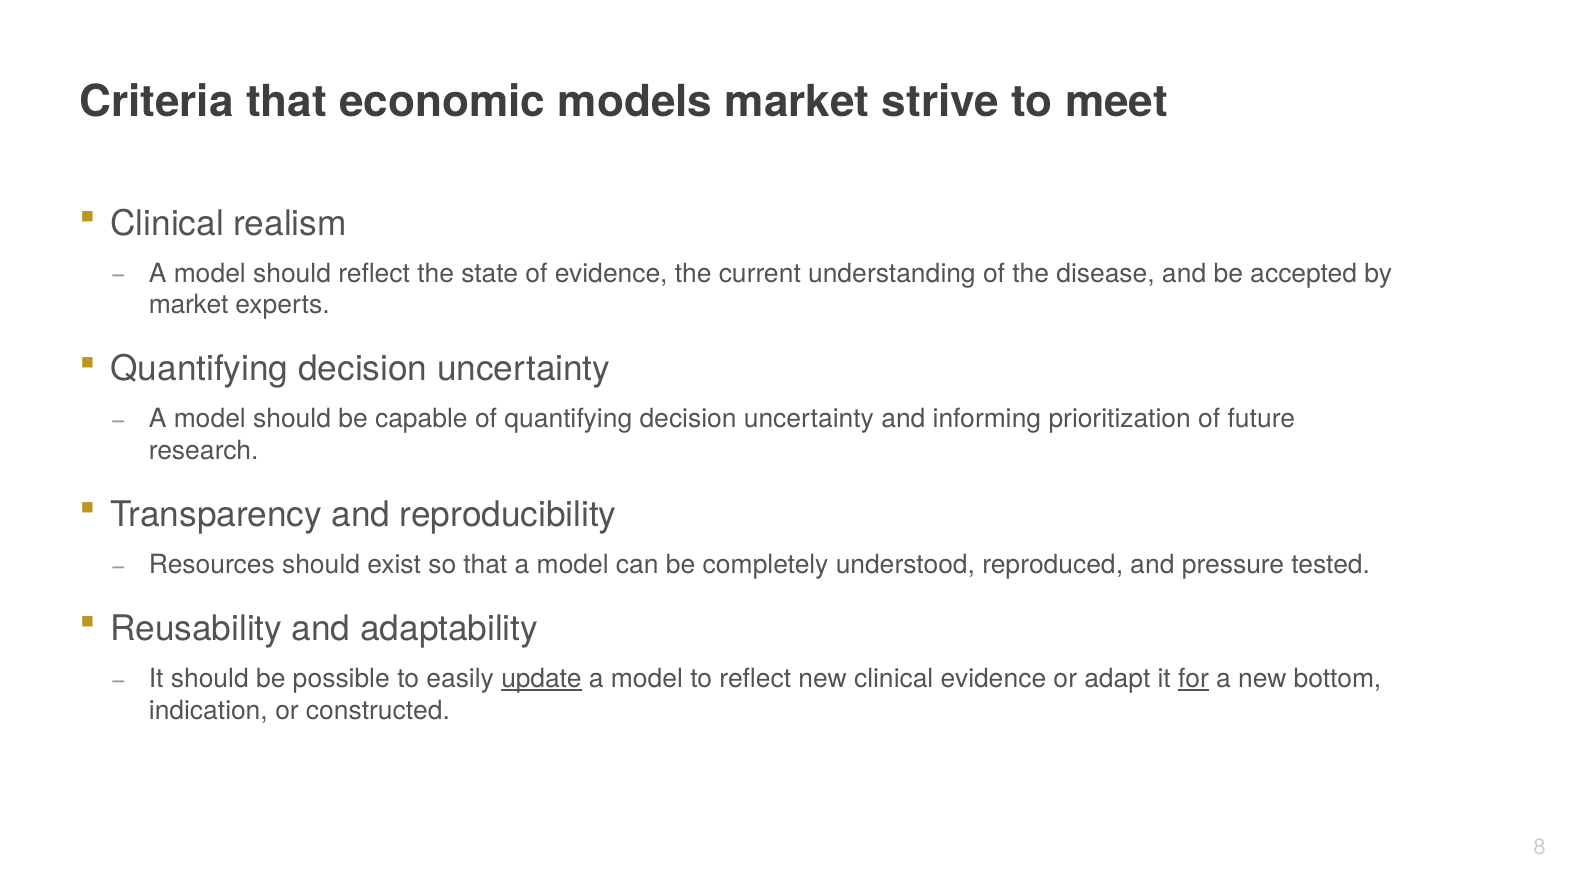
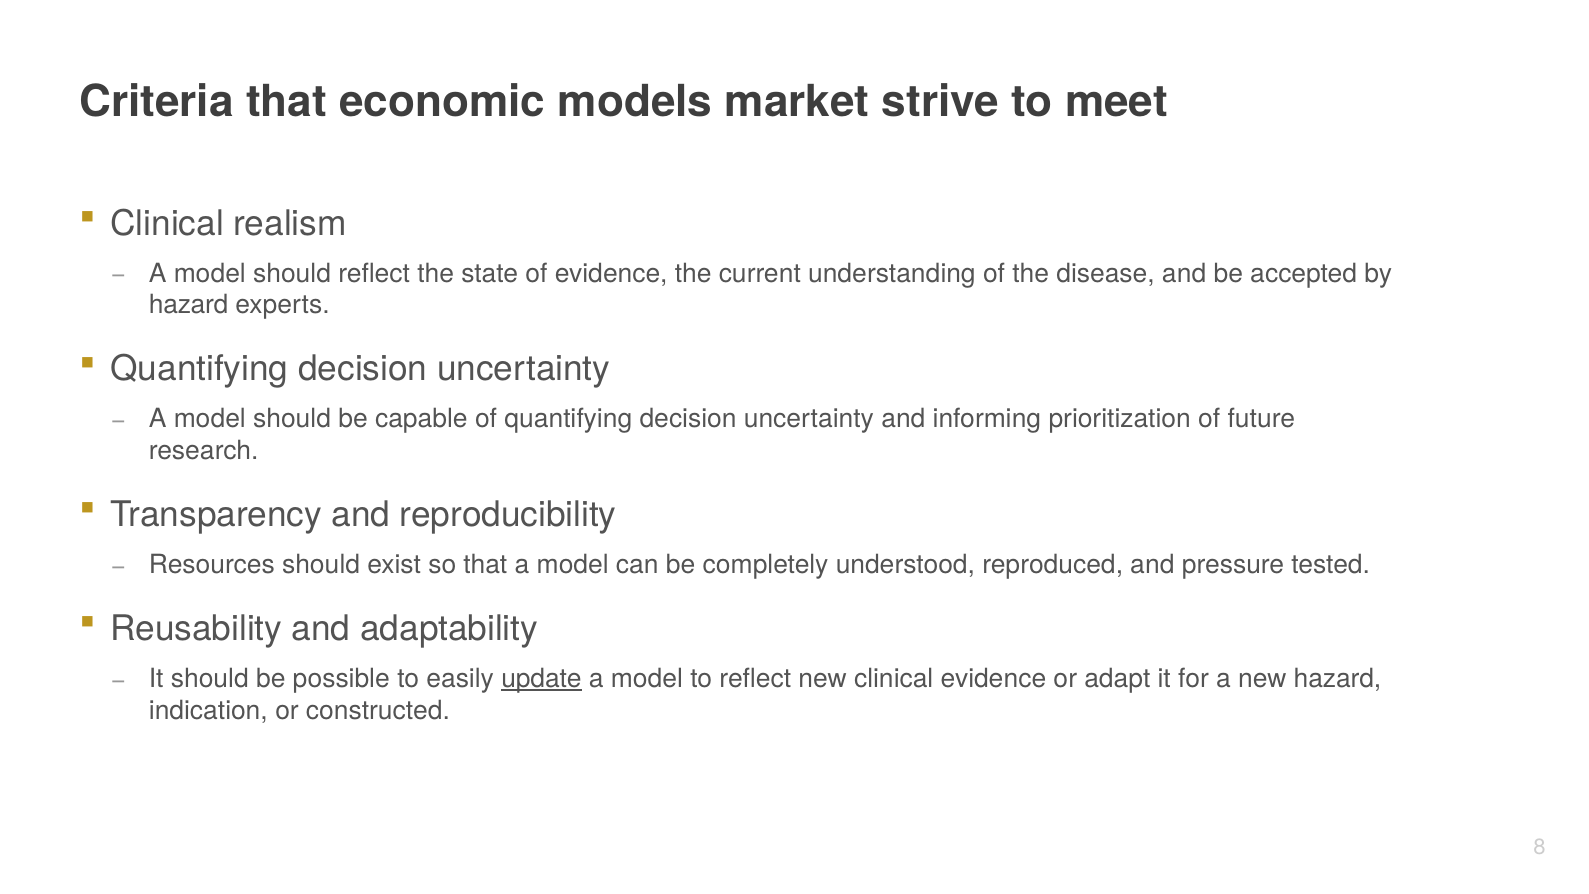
market at (189, 305): market -> hazard
for underline: present -> none
new bottom: bottom -> hazard
